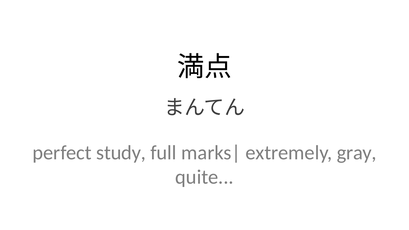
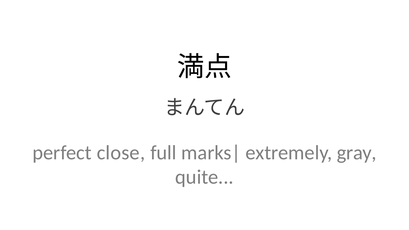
study: study -> close
